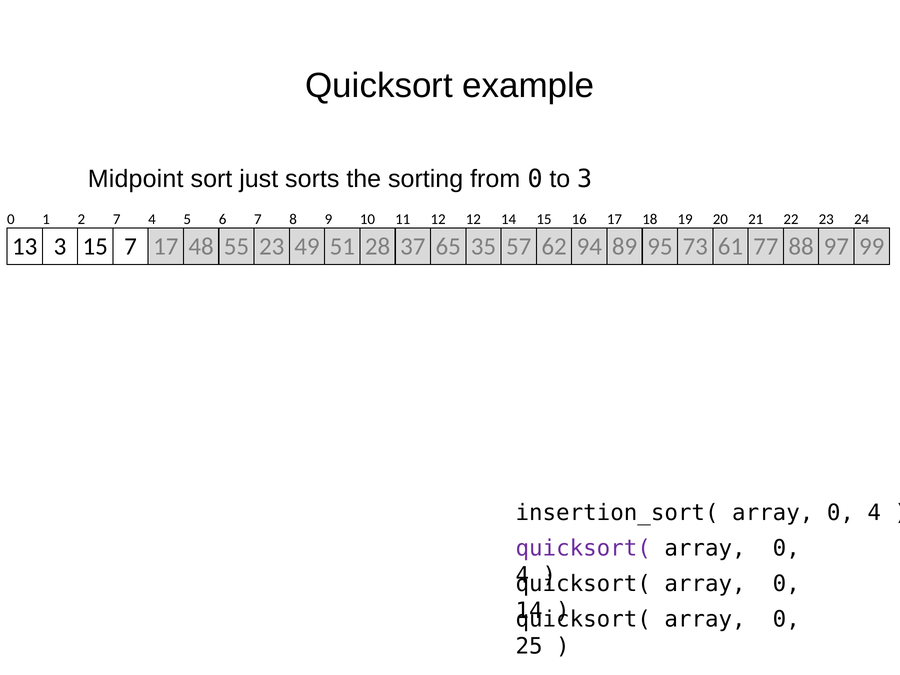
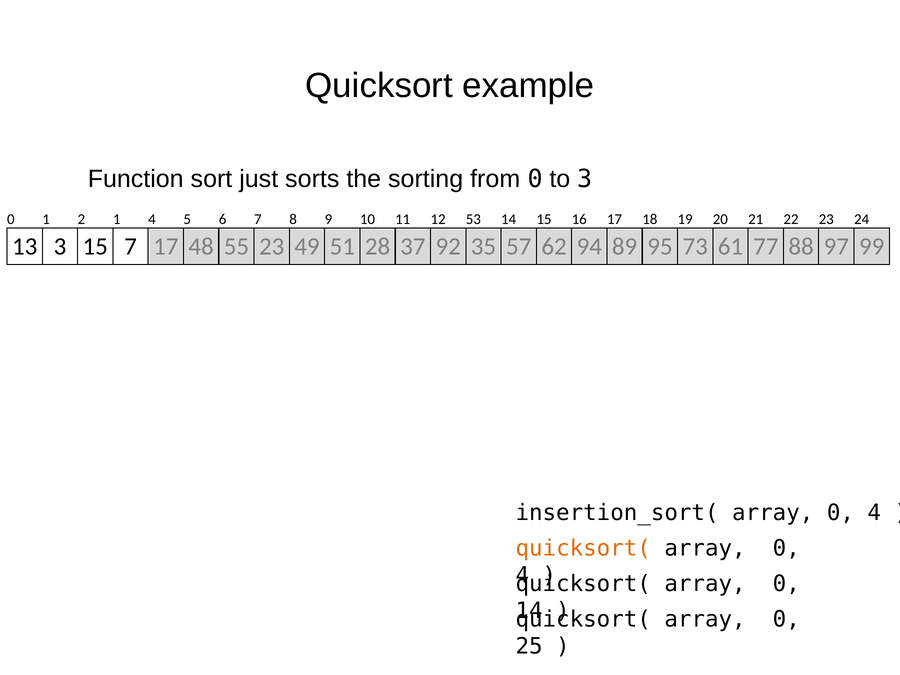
Midpoint: Midpoint -> Function
2 7: 7 -> 1
12 12: 12 -> 53
65: 65 -> 92
quicksort( at (583, 548) colour: purple -> orange
